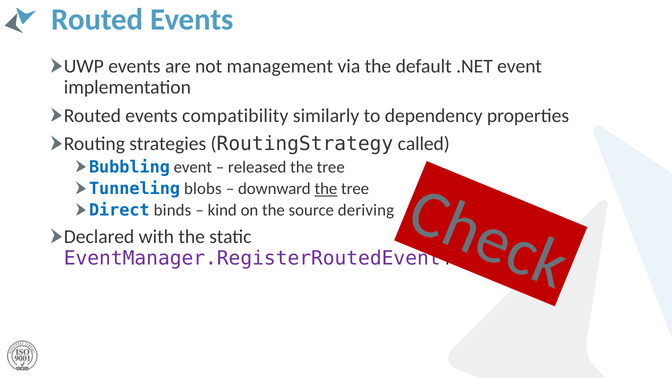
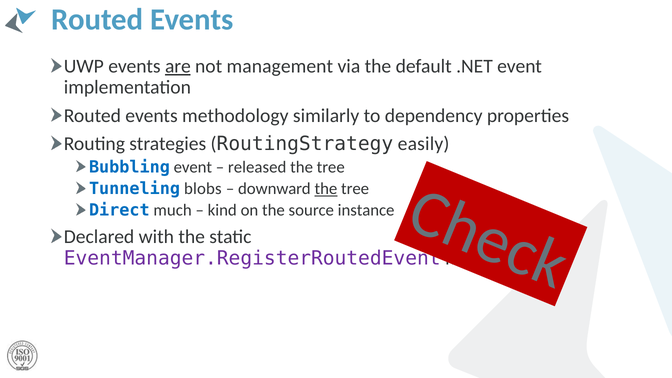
are underline: none -> present
compatibility: compatibility -> methodology
called: called -> easily
binds: binds -> much
deriving: deriving -> instance
